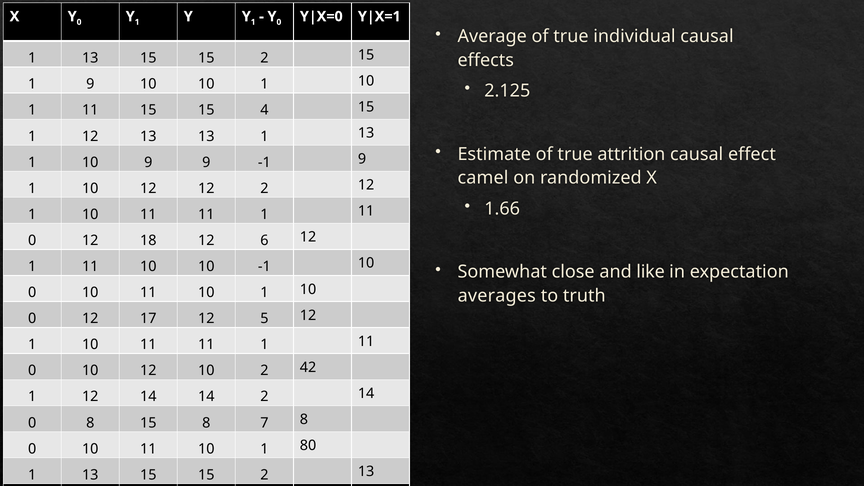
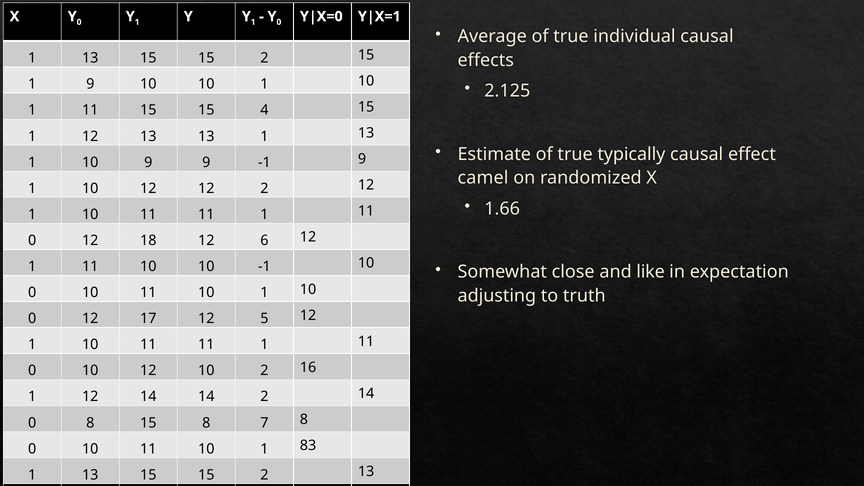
attrition: attrition -> typically
averages: averages -> adjusting
42: 42 -> 16
80: 80 -> 83
